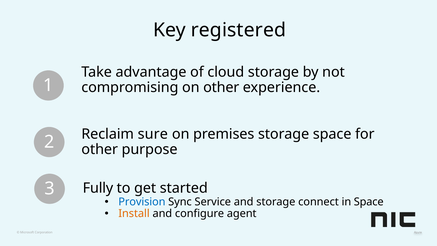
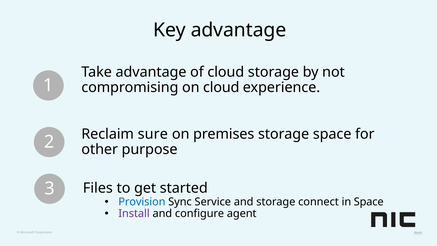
Key registered: registered -> advantage
on other: other -> cloud
Fully: Fully -> Files
Install colour: orange -> purple
